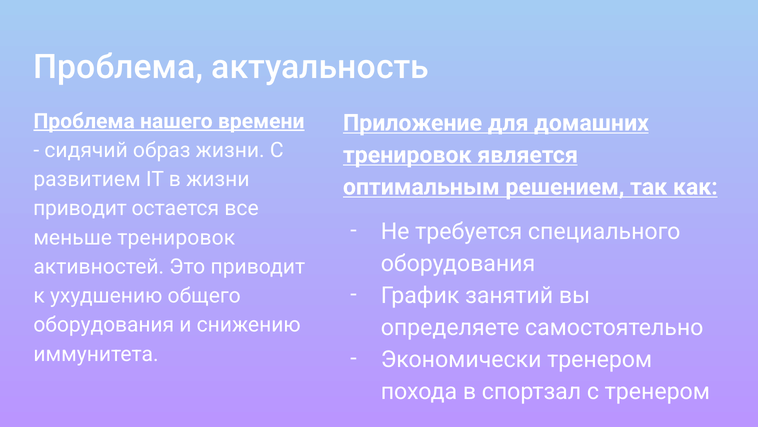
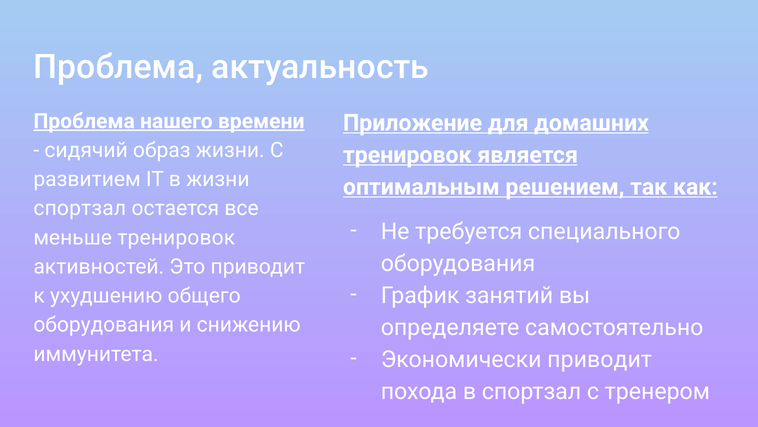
приводит at (80, 208): приводит -> спортзал
Экономически тренером: тренером -> приводит
